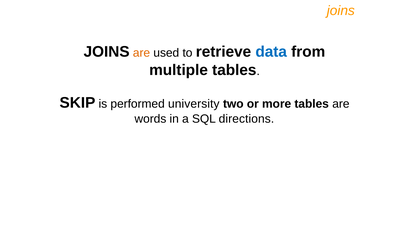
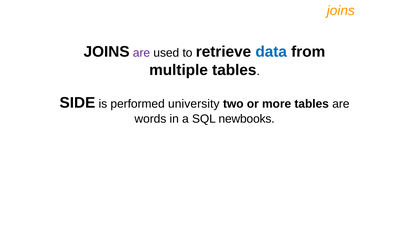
are at (141, 53) colour: orange -> purple
SKIP: SKIP -> SIDE
directions: directions -> newbooks
